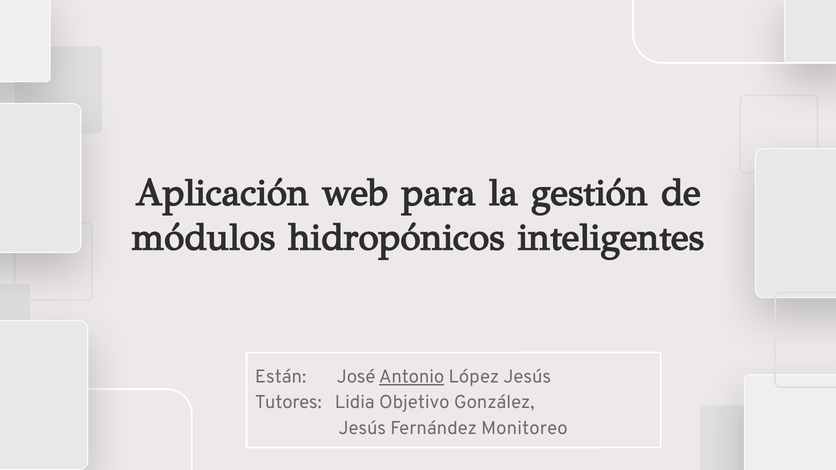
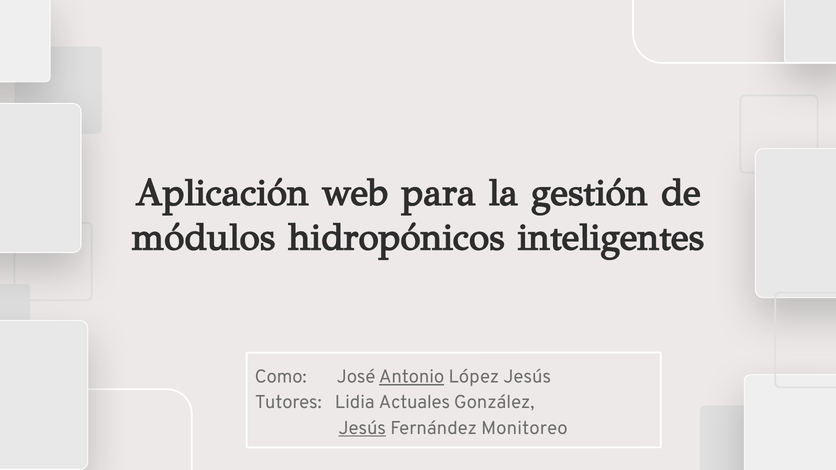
Están: Están -> Como
Objetivo: Objetivo -> Actuales
Jesús at (362, 428) underline: none -> present
